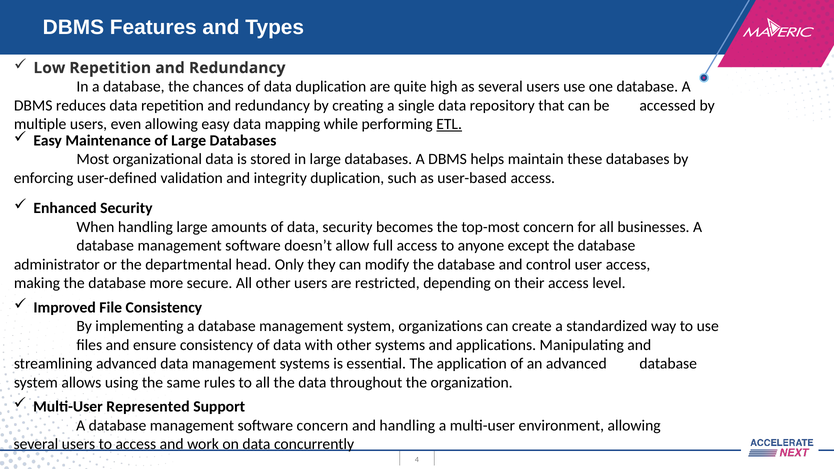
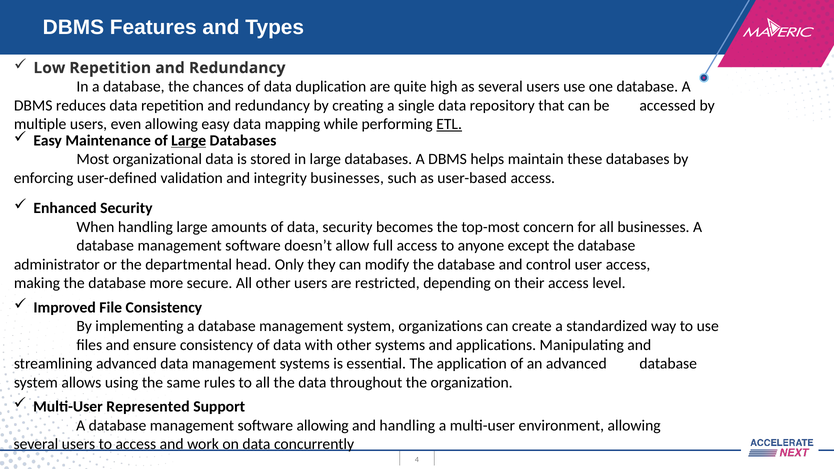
Large at (189, 141) underline: none -> present
integrity duplication: duplication -> businesses
software concern: concern -> allowing
